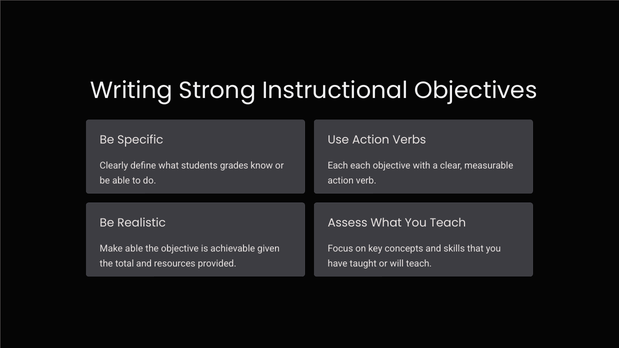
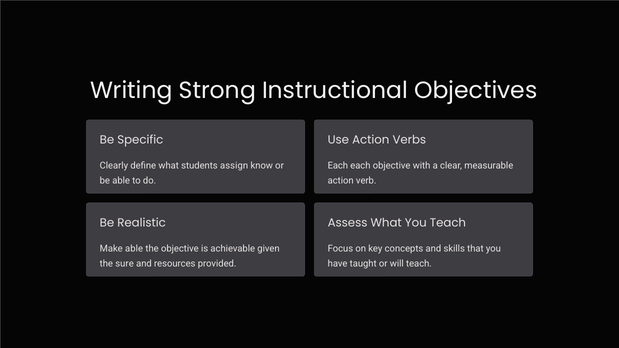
grades: grades -> assign
total: total -> sure
